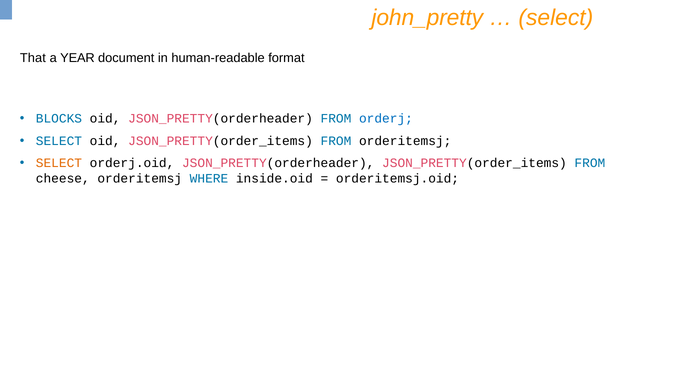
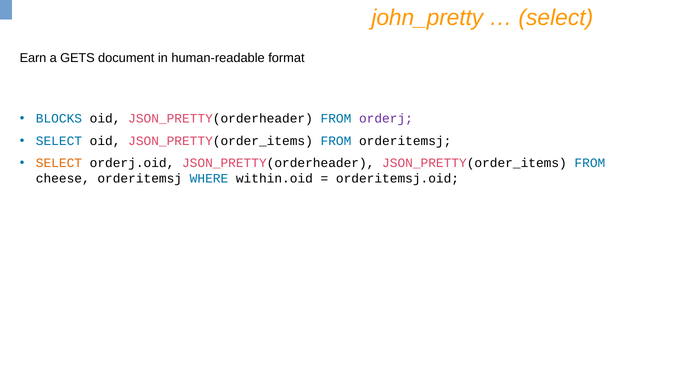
That: That -> Earn
YEAR: YEAR -> GETS
orderj colour: blue -> purple
inside.oid: inside.oid -> within.oid
